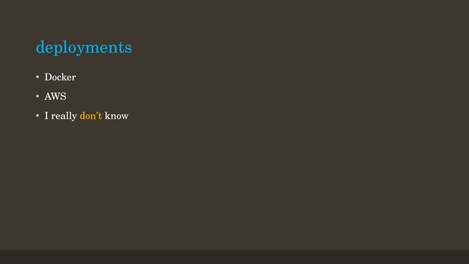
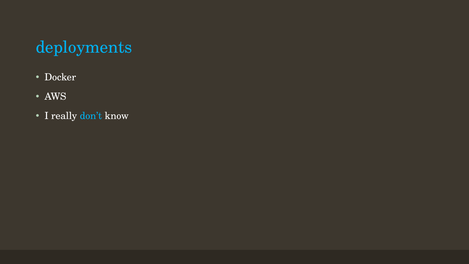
don’t colour: yellow -> light blue
